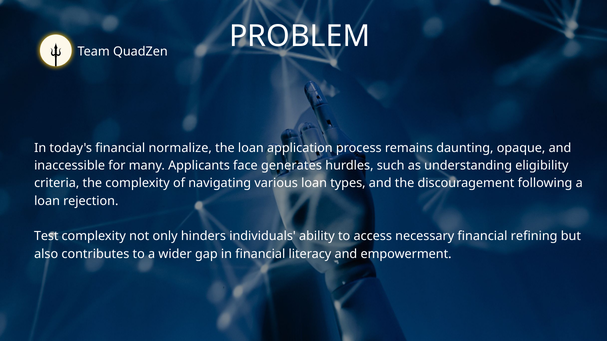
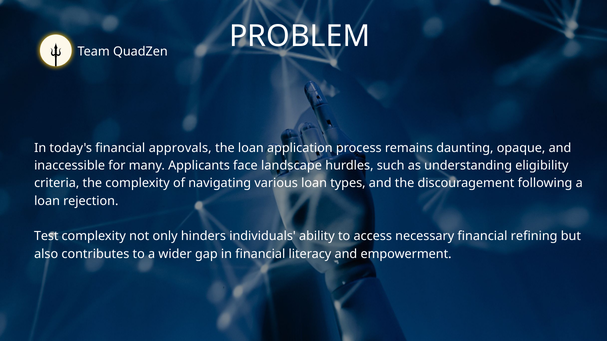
normalize: normalize -> approvals
generates: generates -> landscape
